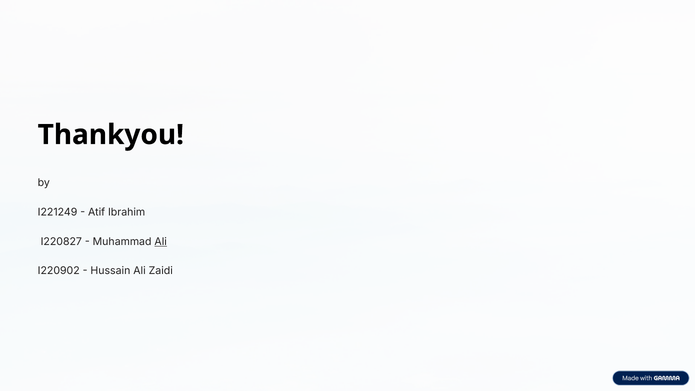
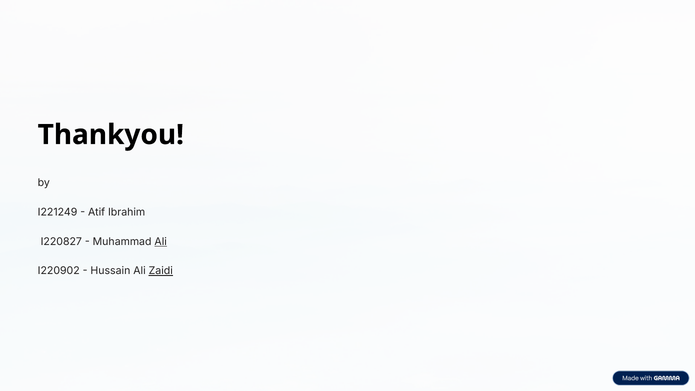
Zaidi underline: none -> present
